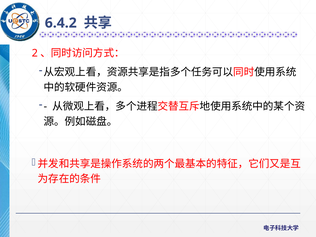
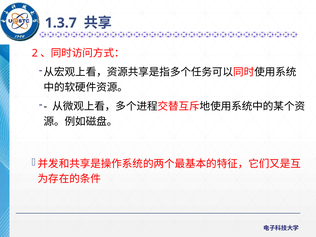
6.4.2: 6.4.2 -> 1.3.7
